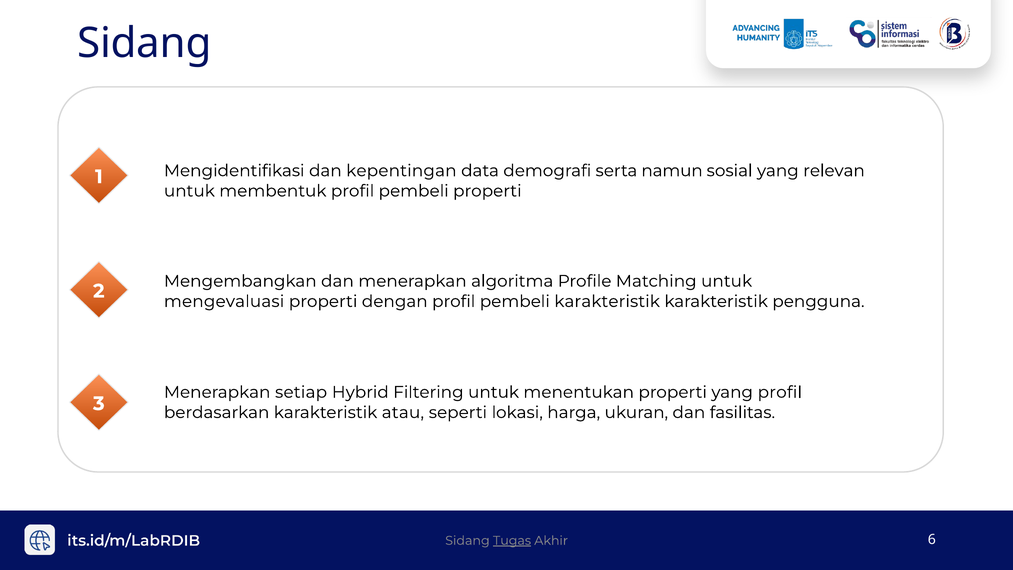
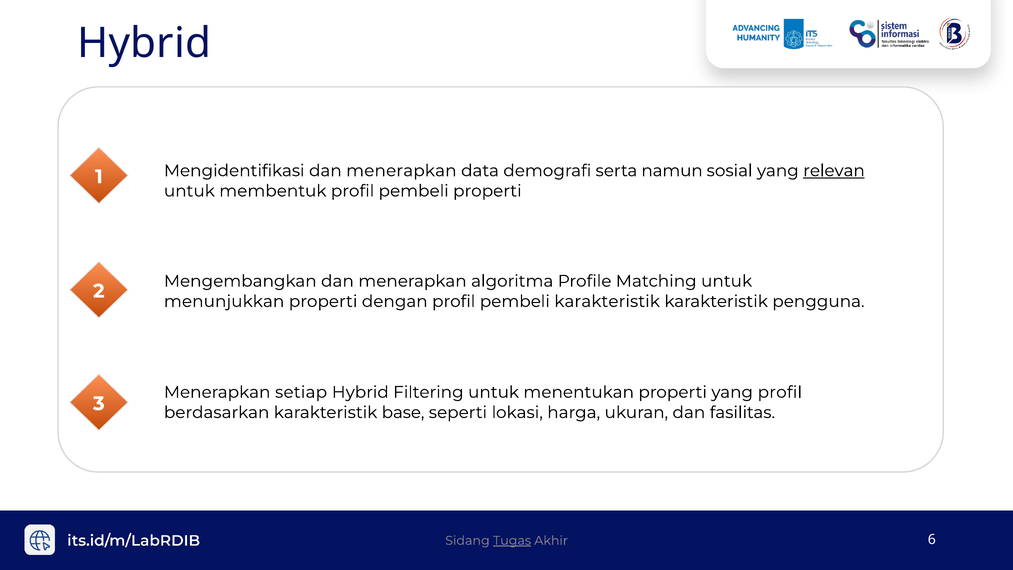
Sidang at (144, 43): Sidang -> Hybrid
Mengidentifikasi dan kepentingan: kepentingan -> menerapkan
relevan underline: none -> present
mengevaluasi: mengevaluasi -> menunjukkan
atau: atau -> base
